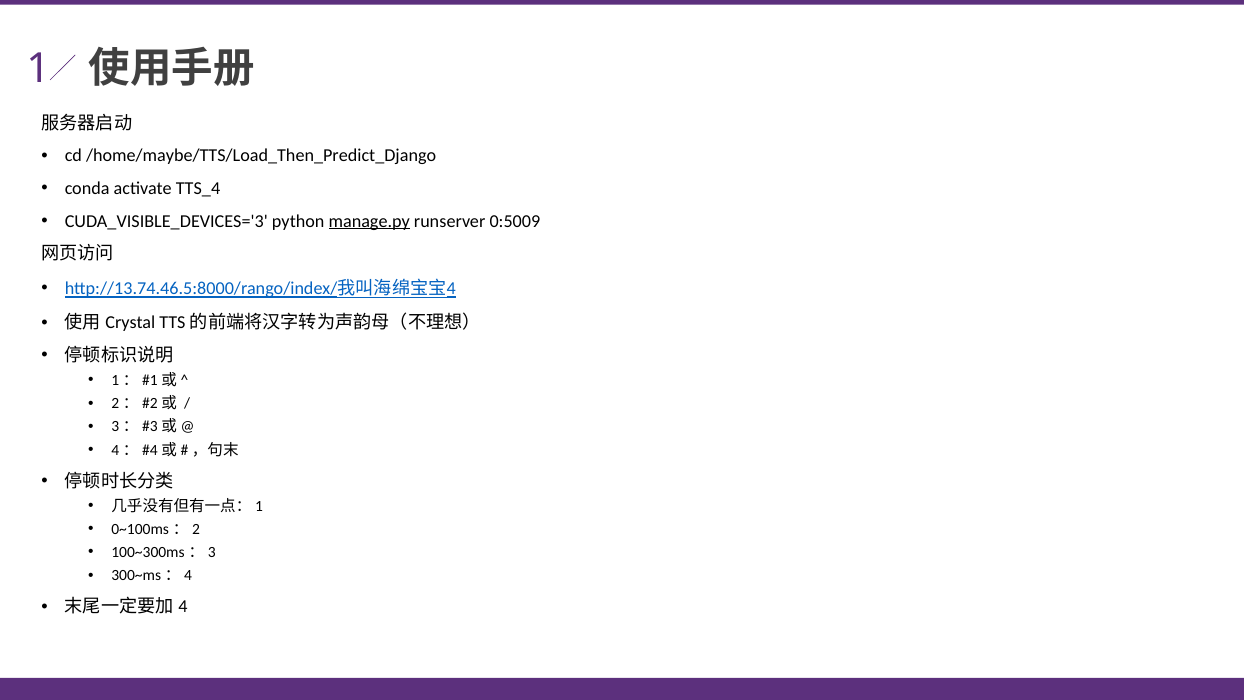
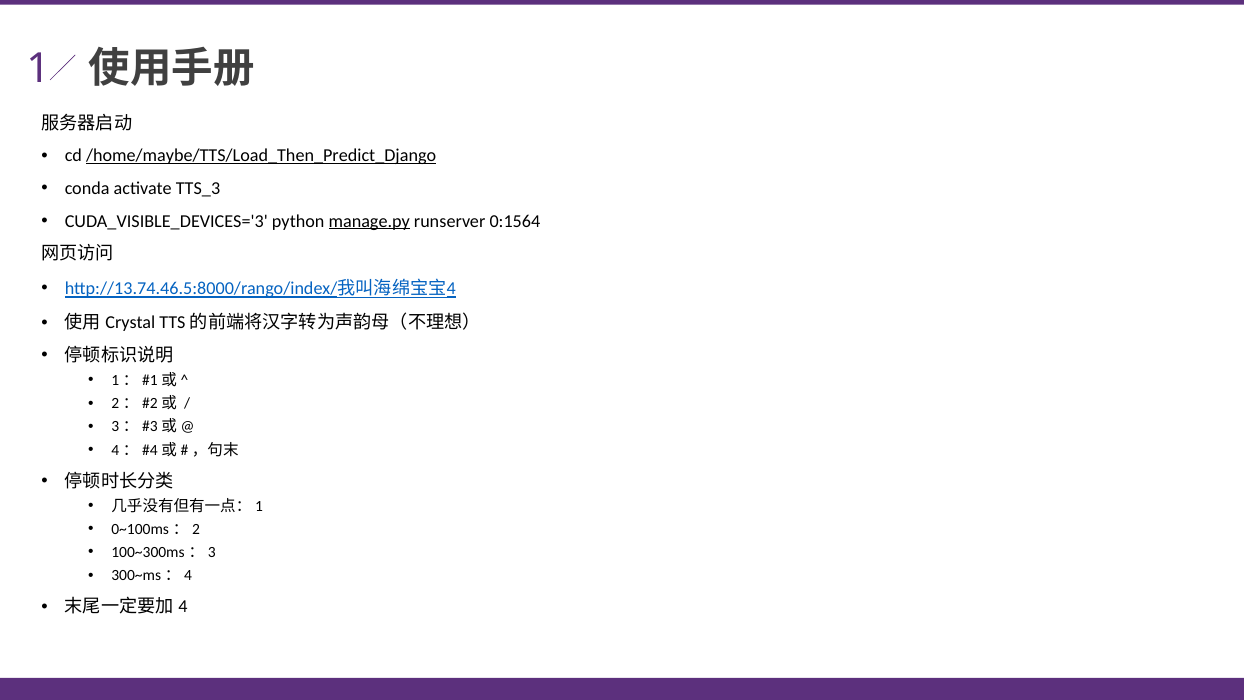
/home/maybe/TTS/Load_Then_Predict_Django underline: none -> present
TTS_4: TTS_4 -> TTS_3
0:5009: 0:5009 -> 0:1564
